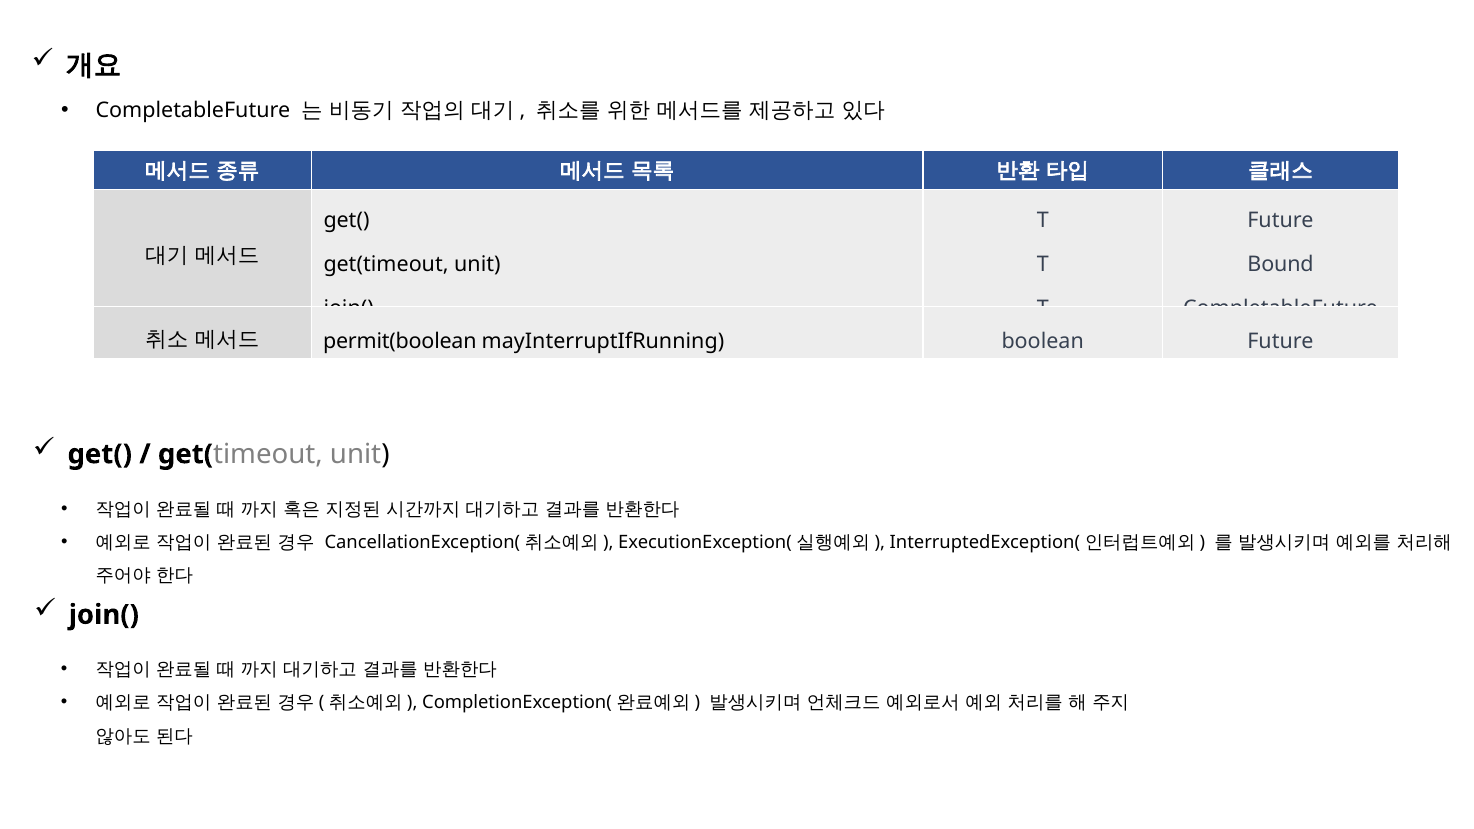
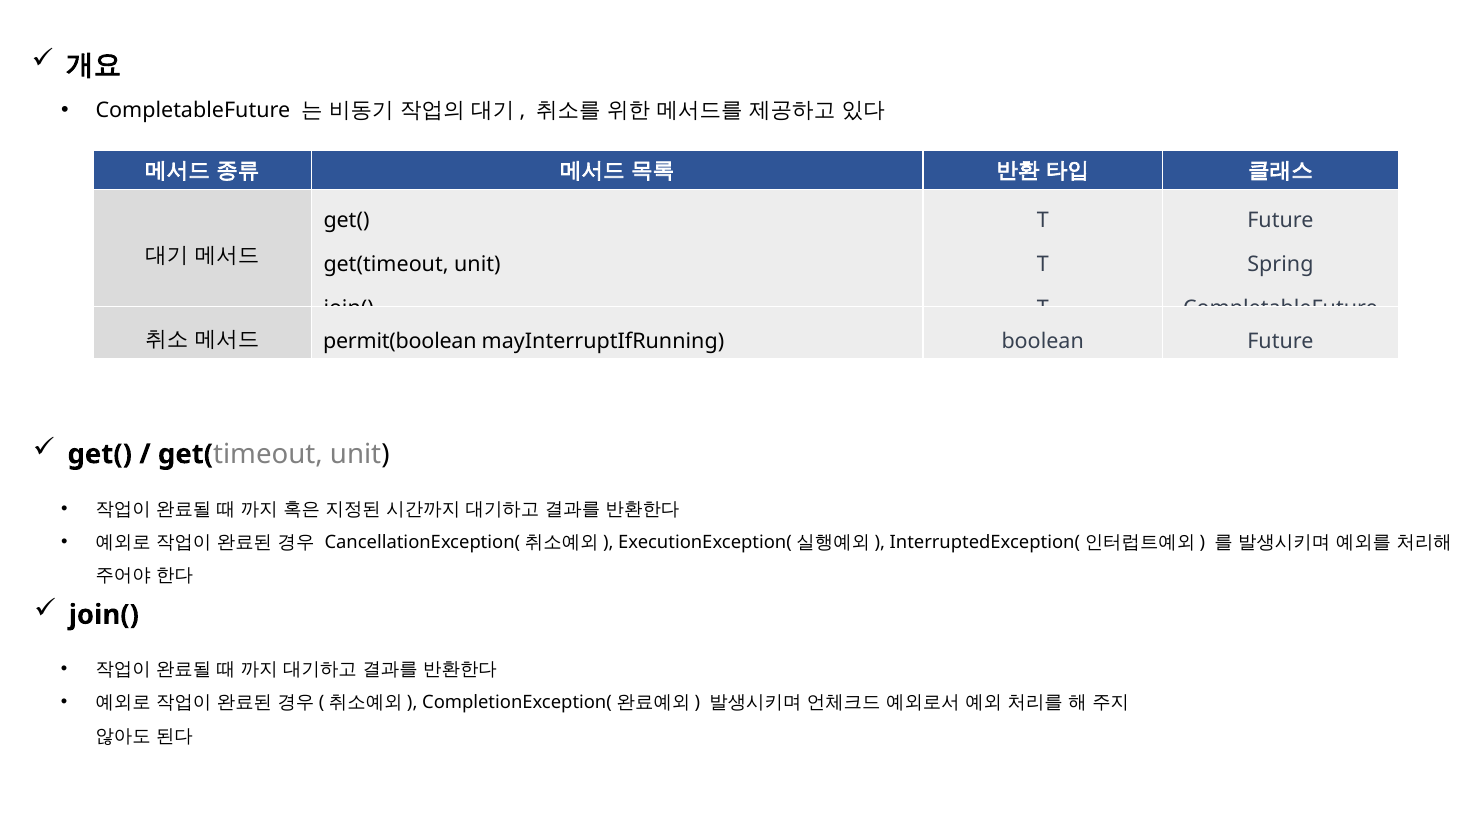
Bound: Bound -> Spring
